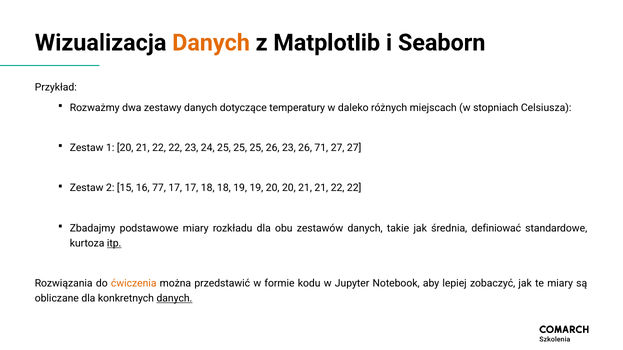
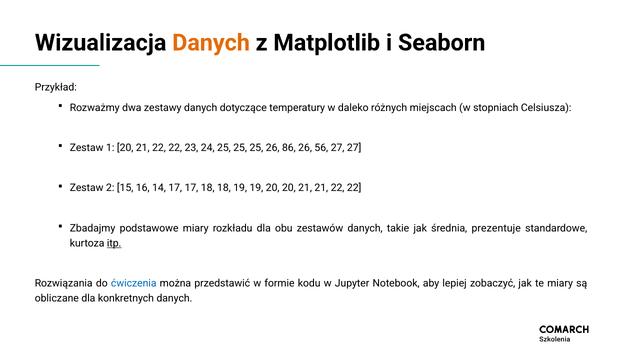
26 23: 23 -> 86
71: 71 -> 56
77: 77 -> 14
definiować: definiować -> prezentuje
ćwiczenia colour: orange -> blue
danych at (174, 299) underline: present -> none
